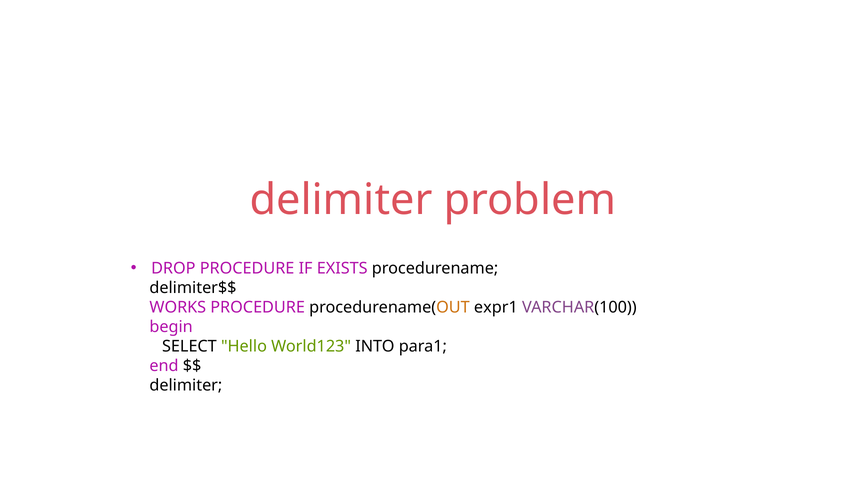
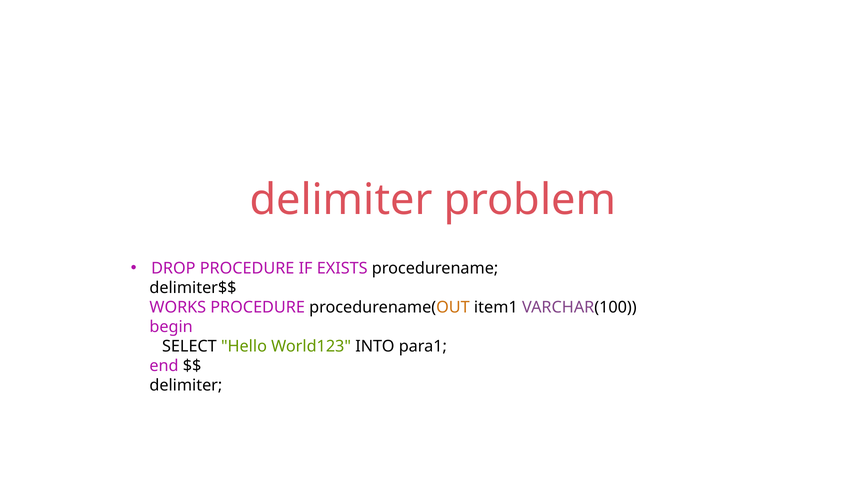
expr1: expr1 -> item1
